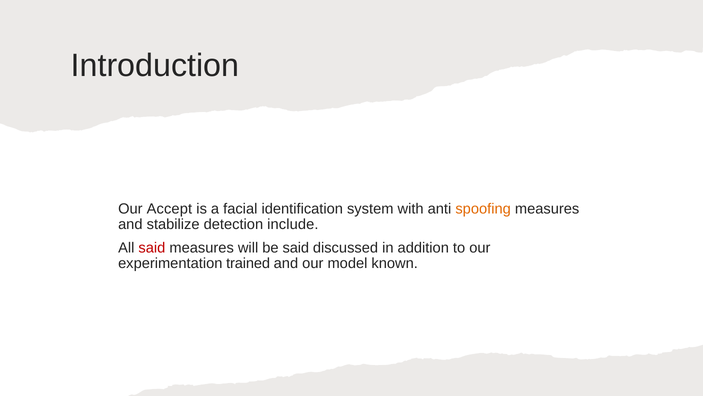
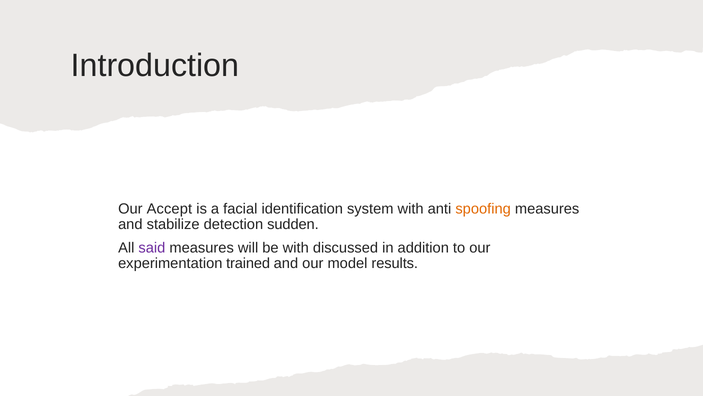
include: include -> sudden
said at (152, 247) colour: red -> purple
be said: said -> with
known: known -> results
